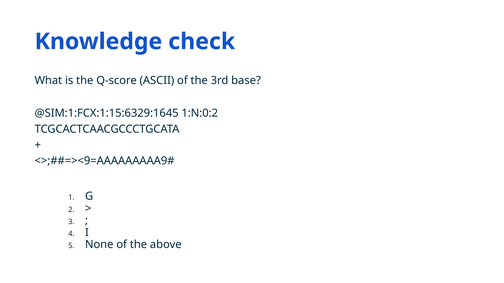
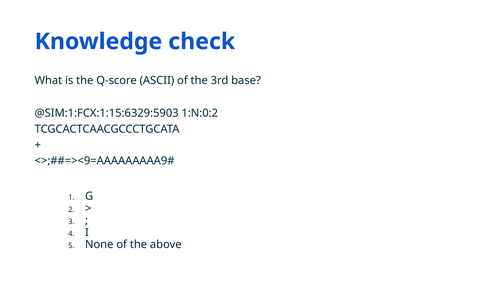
@SIM:1:FCX:1:15:6329:1645: @SIM:1:FCX:1:15:6329:1645 -> @SIM:1:FCX:1:15:6329:5903
